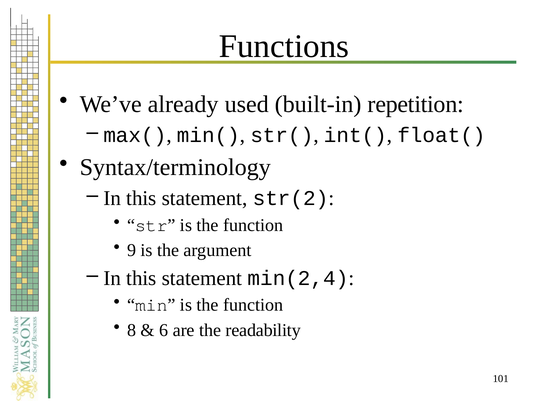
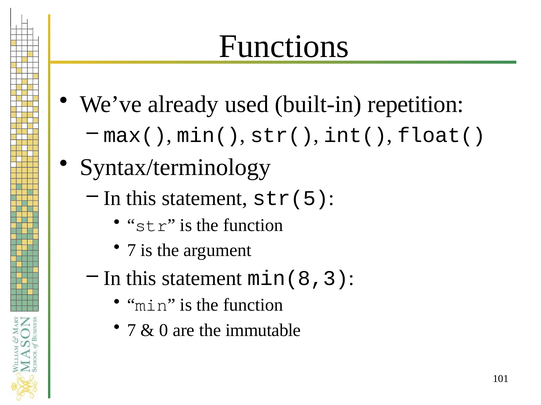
str(2: str(2 -> str(5
9 at (132, 251): 9 -> 7
min(2,4: min(2,4 -> min(8,3
8 at (132, 331): 8 -> 7
6: 6 -> 0
readability: readability -> immutable
